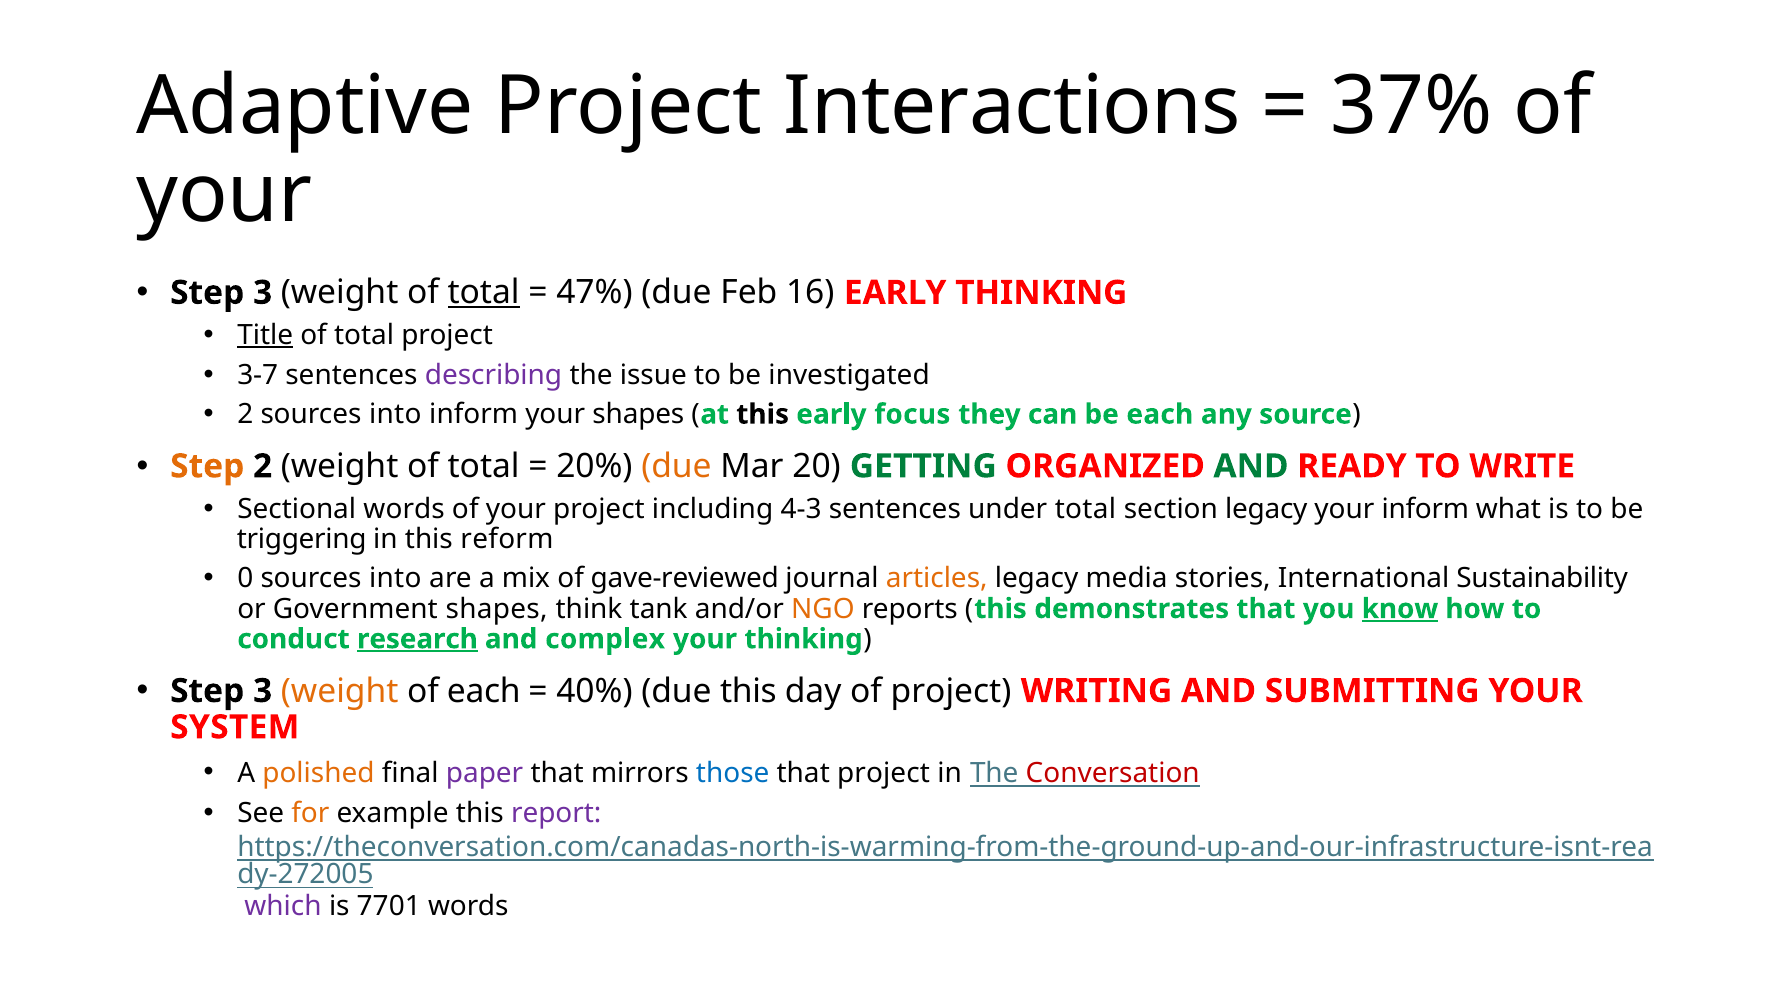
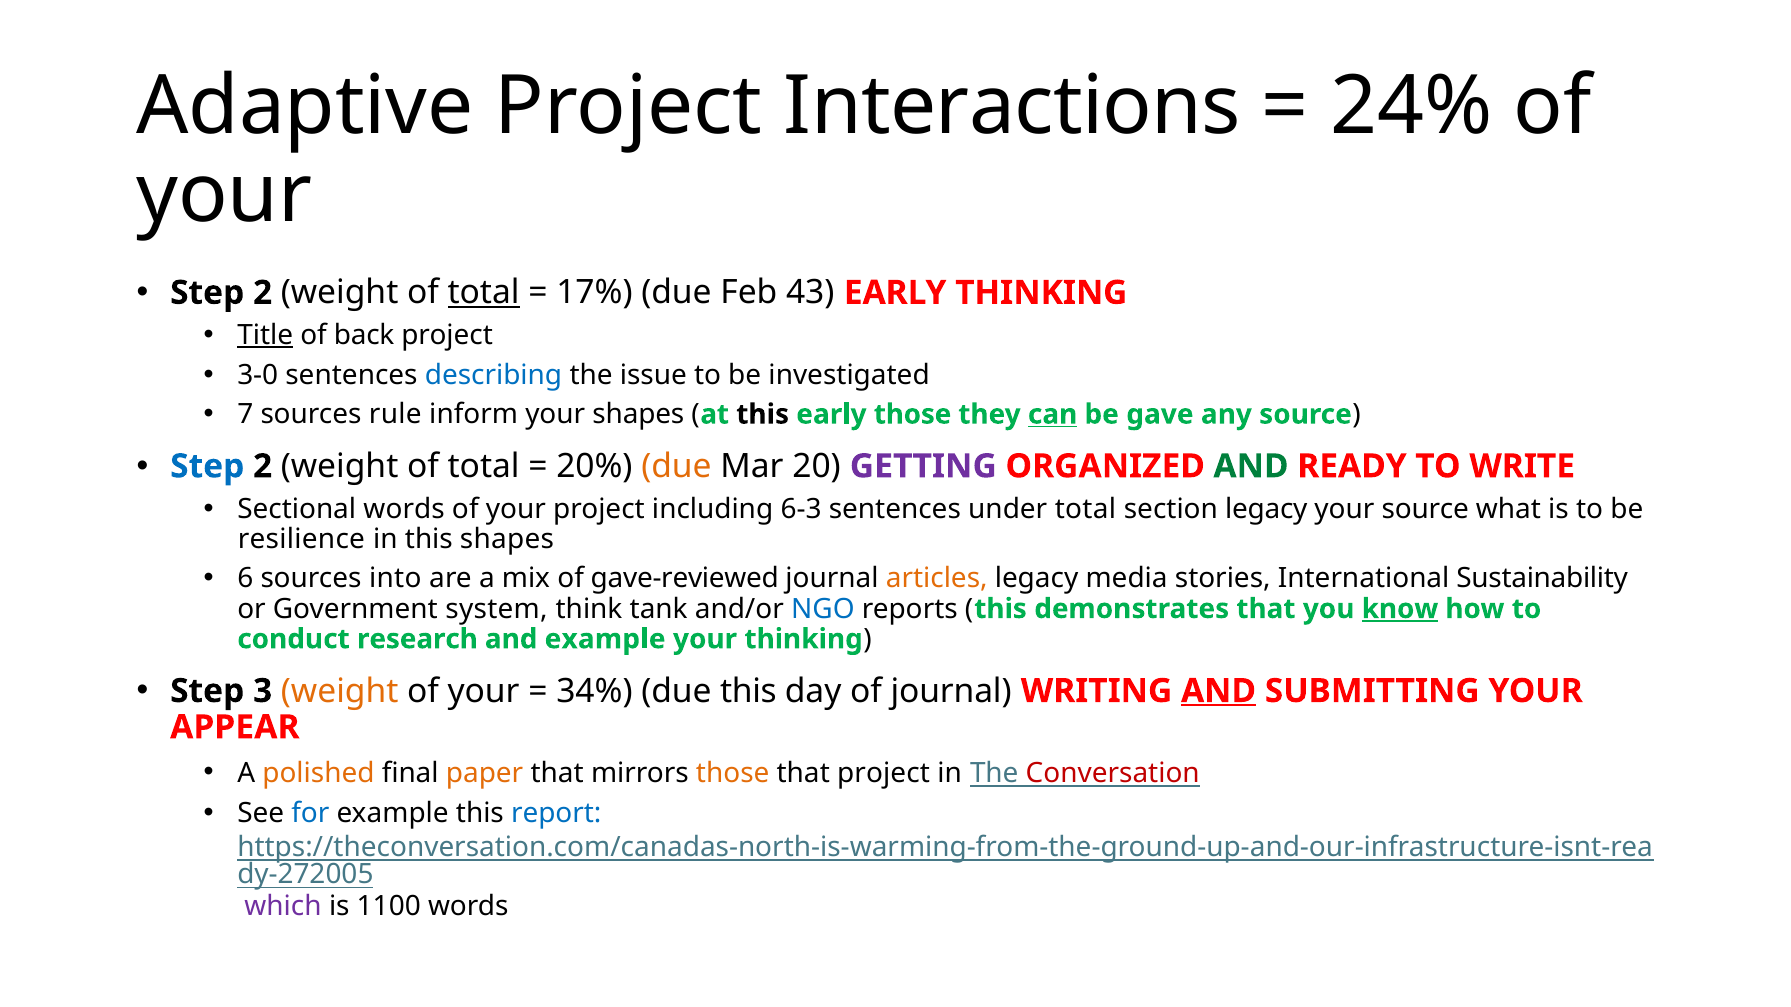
37%: 37% -> 24%
3 at (263, 293): 3 -> 2
47%: 47% -> 17%
16: 16 -> 43
total at (364, 335): total -> back
3-7: 3-7 -> 3-0
describing colour: purple -> blue
2 at (245, 415): 2 -> 7
into at (395, 415): into -> rule
early focus: focus -> those
can underline: none -> present
be each: each -> gave
Step at (207, 466) colour: orange -> blue
GETTING colour: green -> purple
4-3: 4-3 -> 6-3
your inform: inform -> source
triggering: triggering -> resilience
this reform: reform -> shapes
0: 0 -> 6
Government shapes: shapes -> system
NGO colour: orange -> blue
research underline: present -> none
and complex: complex -> example
each at (484, 691): each -> your
40%: 40% -> 34%
of project: project -> journal
AND at (1219, 691) underline: none -> present
SYSTEM: SYSTEM -> APPEAR
paper colour: purple -> orange
those at (733, 773) colour: blue -> orange
for colour: orange -> blue
report colour: purple -> blue
7701: 7701 -> 1100
